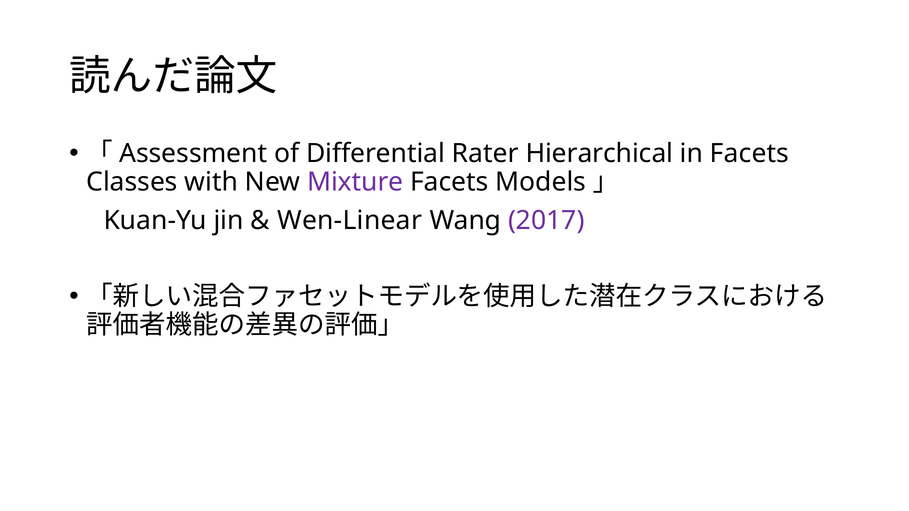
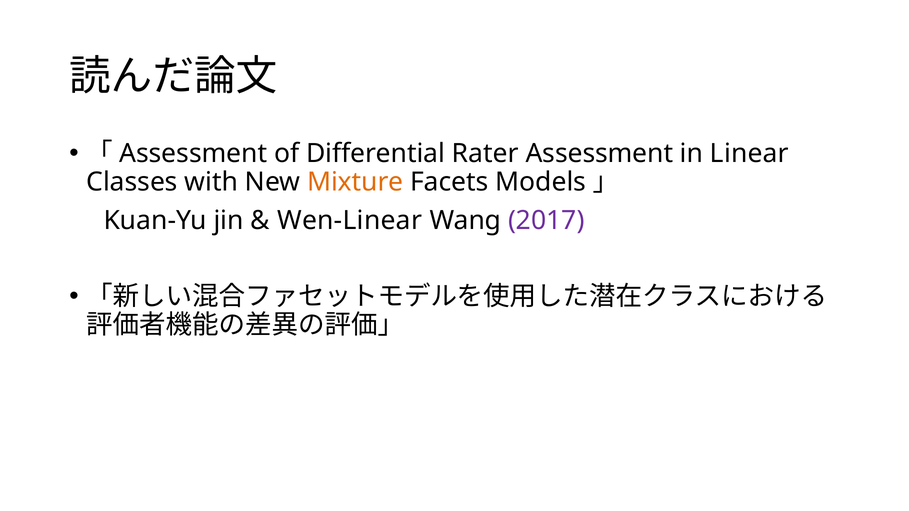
Rater Hierarchical: Hierarchical -> Assessment
in Facets: Facets -> Linear
Mixture colour: purple -> orange
